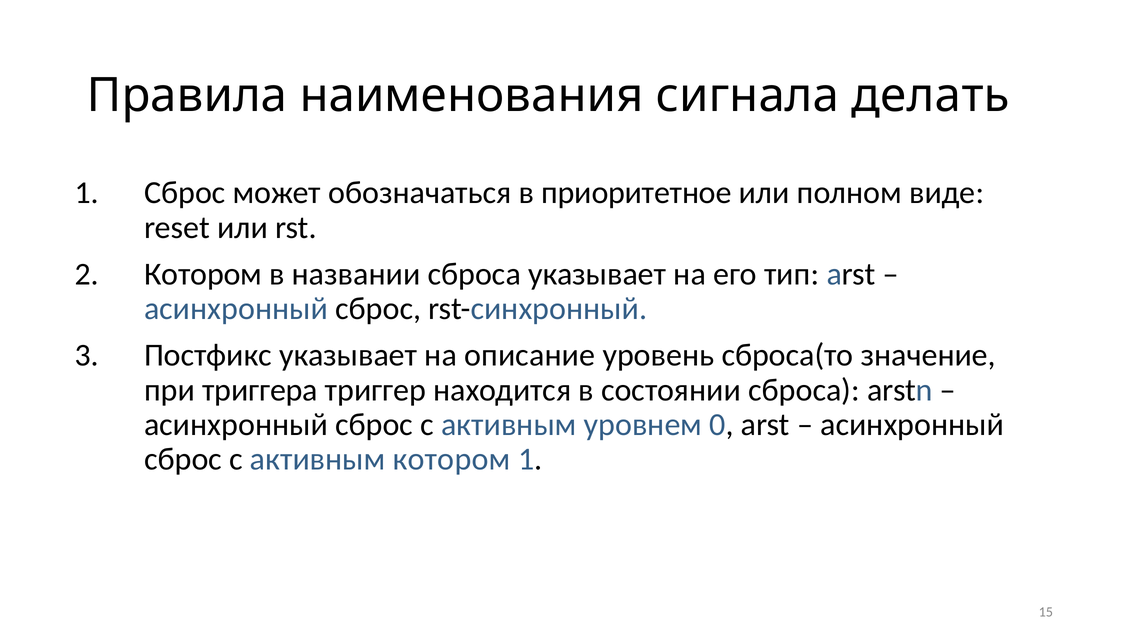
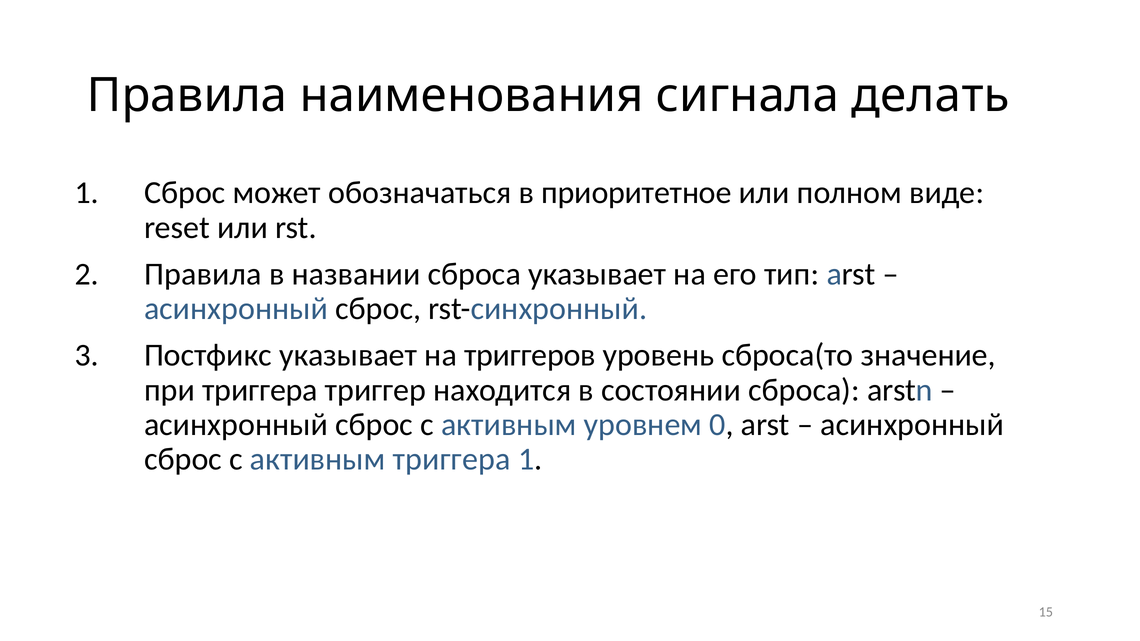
Котором at (203, 274): Котором -> Правила
описание: описание -> триггеров
активным котором: котором -> триггера
